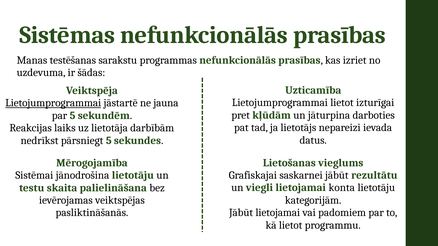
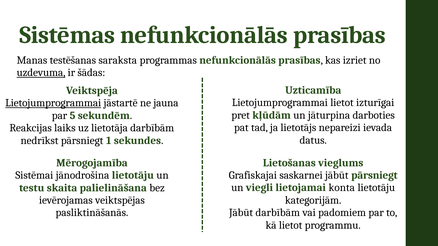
sarakstu: sarakstu -> saraksta
uzdevuma underline: none -> present
pārsniegt 5: 5 -> 1
jābūt rezultātu: rezultātu -> pārsniegt
Jābūt lietojamai: lietojamai -> darbībām
